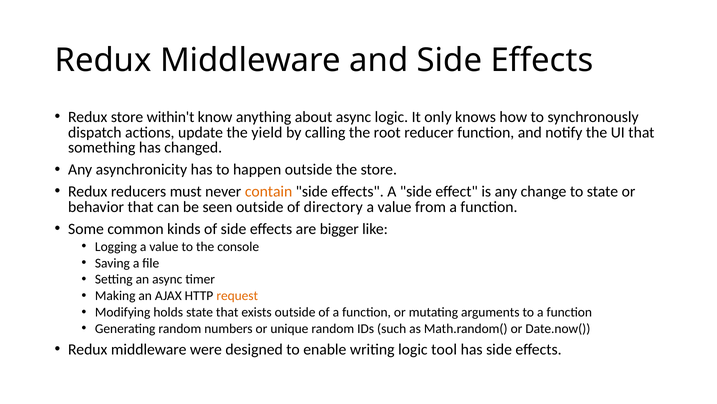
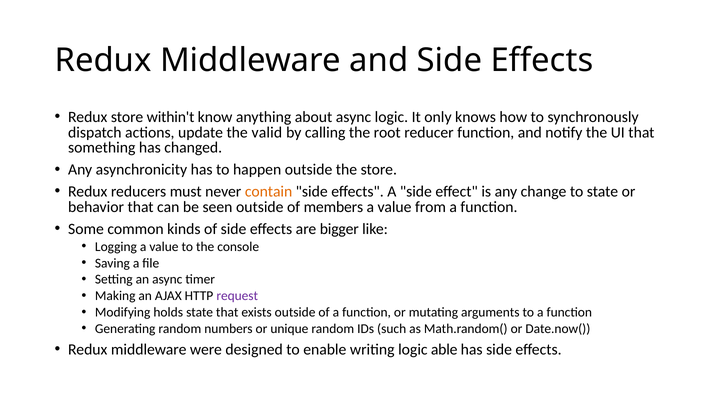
yield: yield -> valid
directory: directory -> members
request colour: orange -> purple
tool: tool -> able
